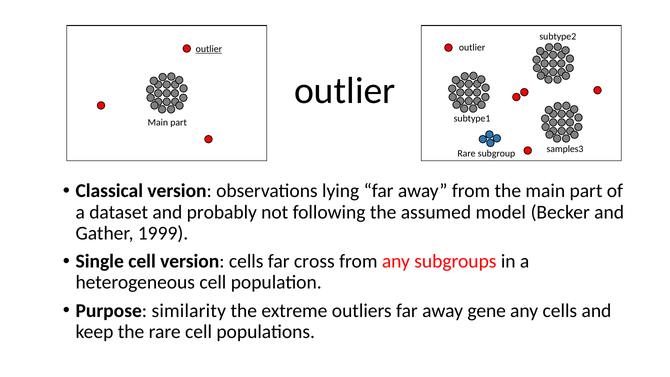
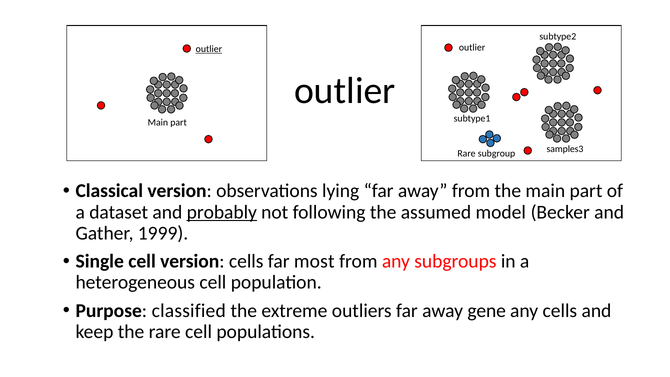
probably underline: none -> present
cross: cross -> most
similarity: similarity -> classified
